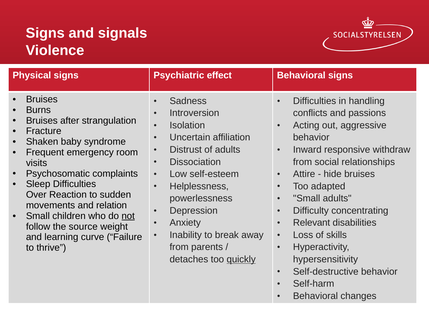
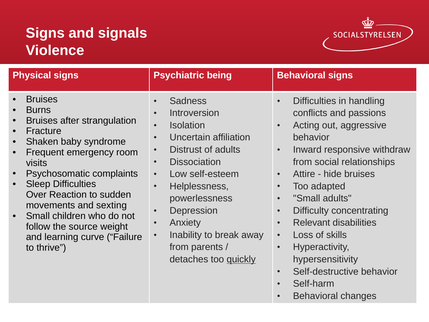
effect: effect -> being
relation: relation -> sexting
not underline: present -> none
